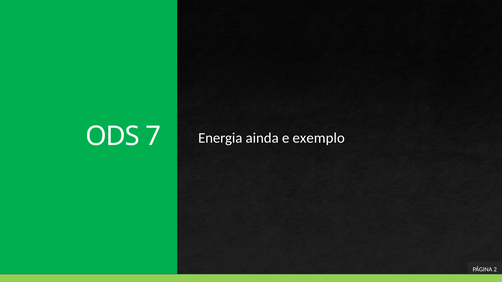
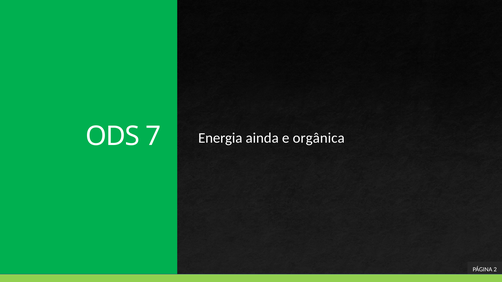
exemplo: exemplo -> orgânica
